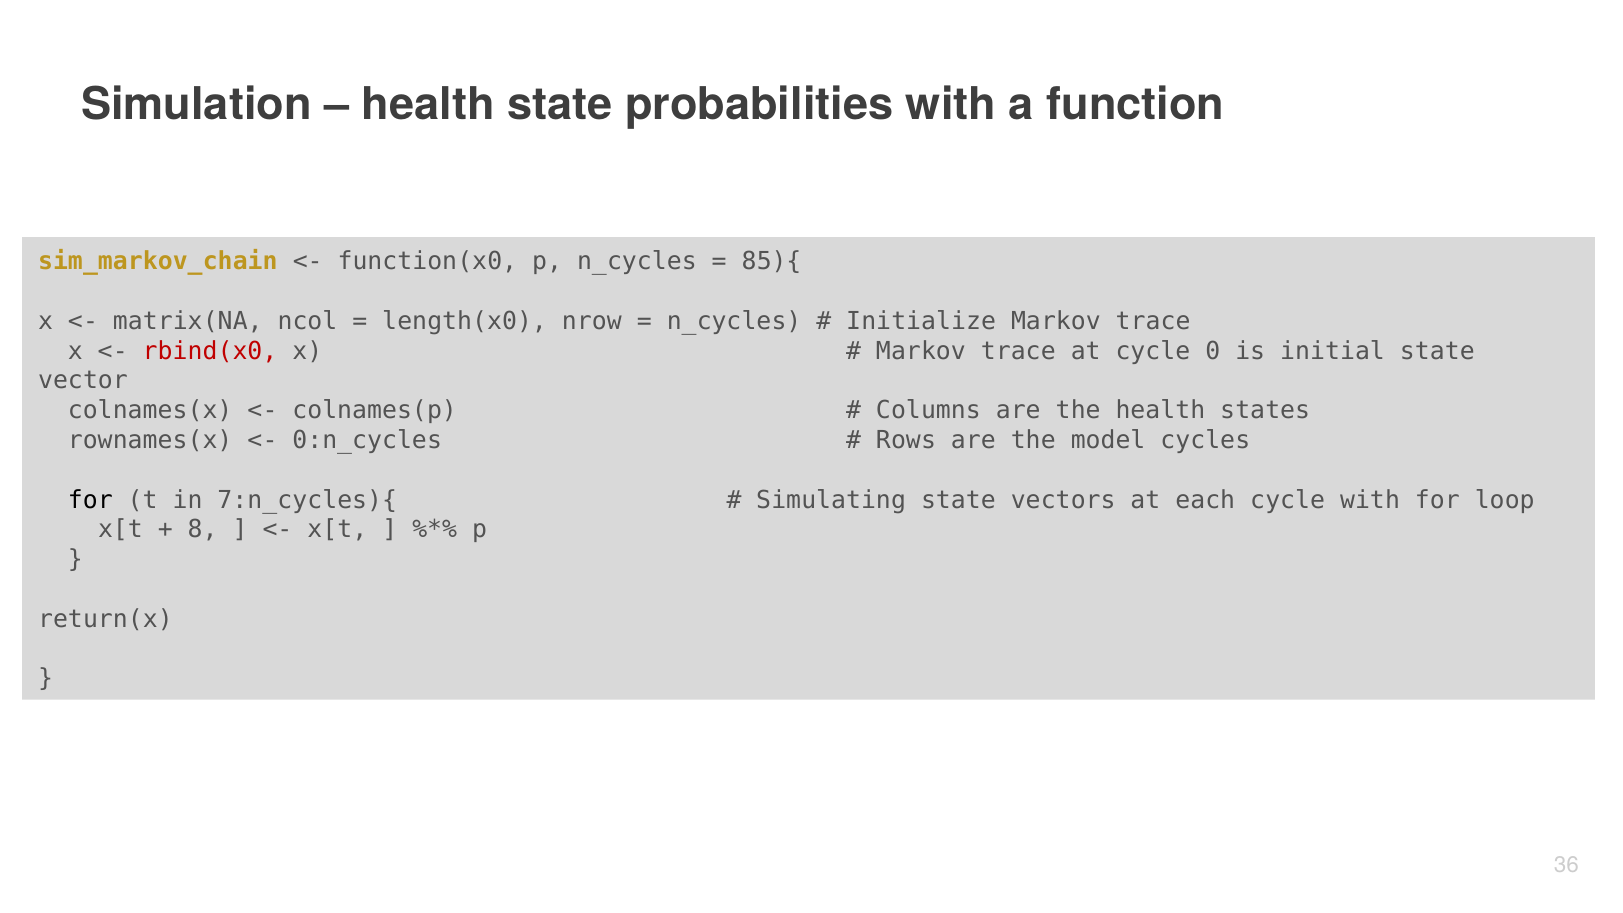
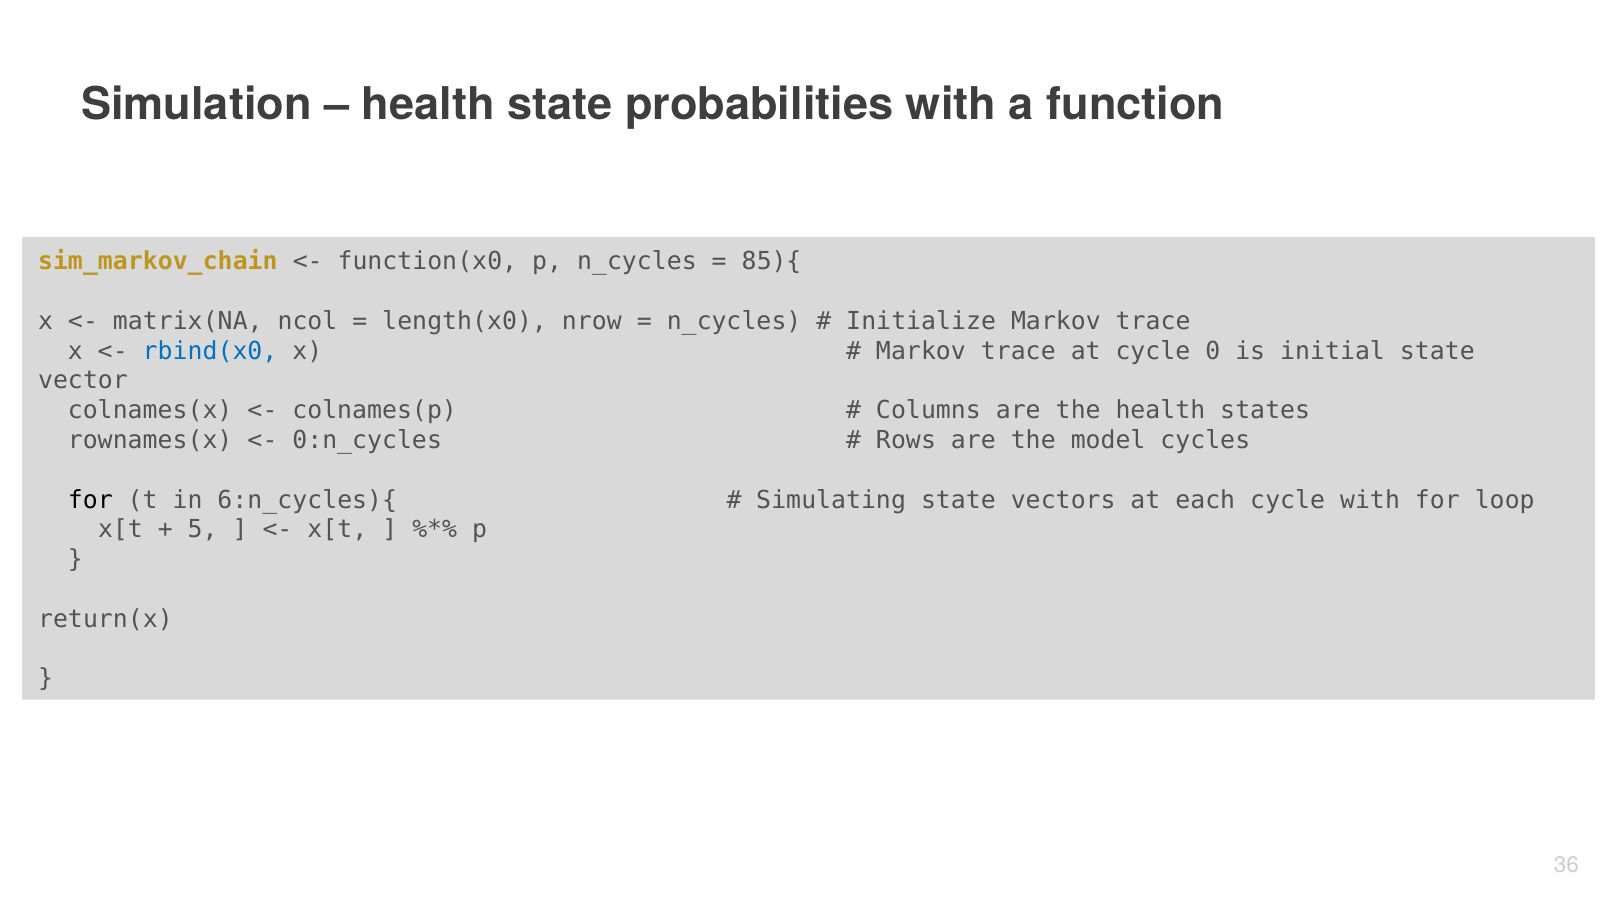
rbind(x0 colour: red -> blue
7:n_cycles){: 7:n_cycles){ -> 6:n_cycles){
8: 8 -> 5
